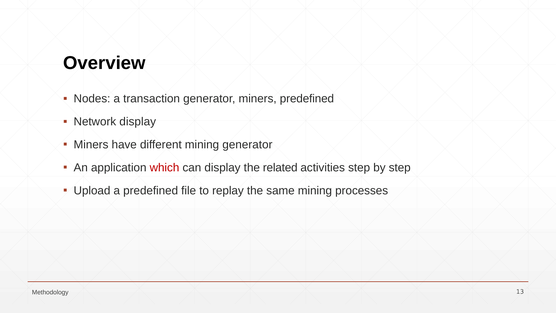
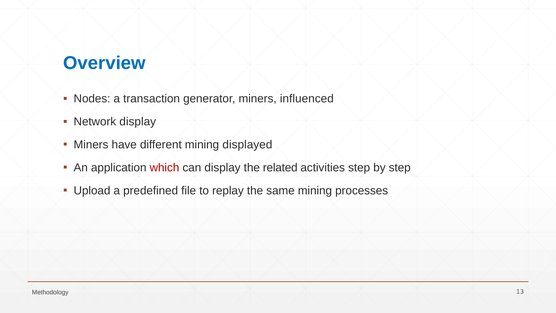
Overview colour: black -> blue
miners predefined: predefined -> influenced
mining generator: generator -> displayed
